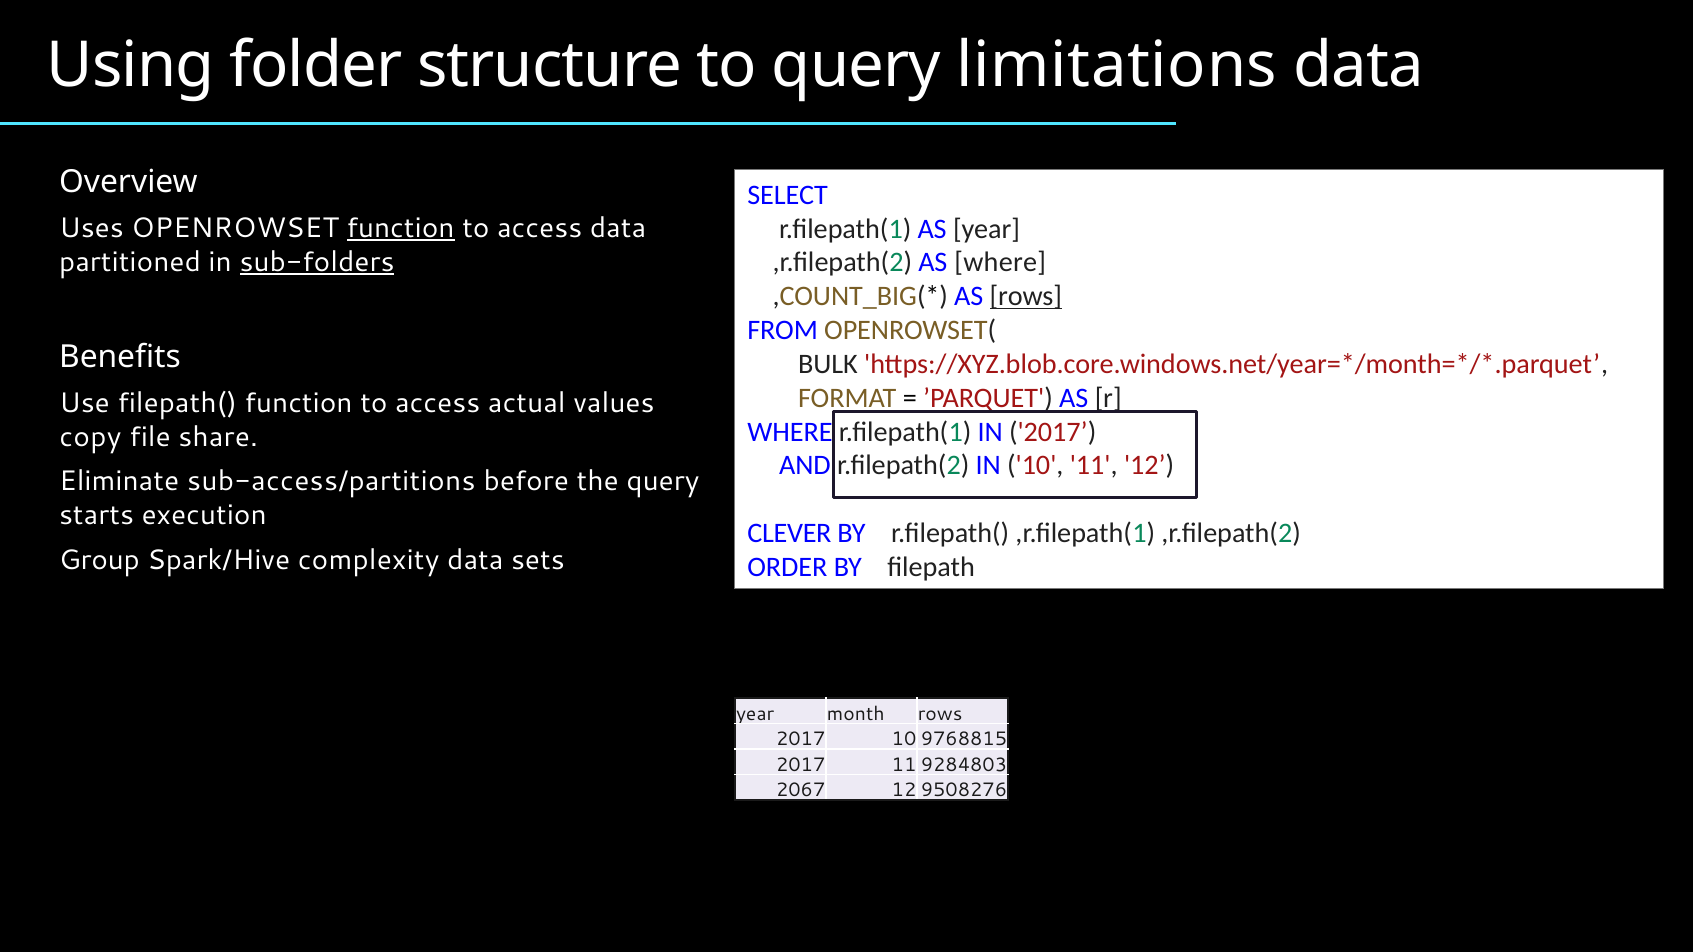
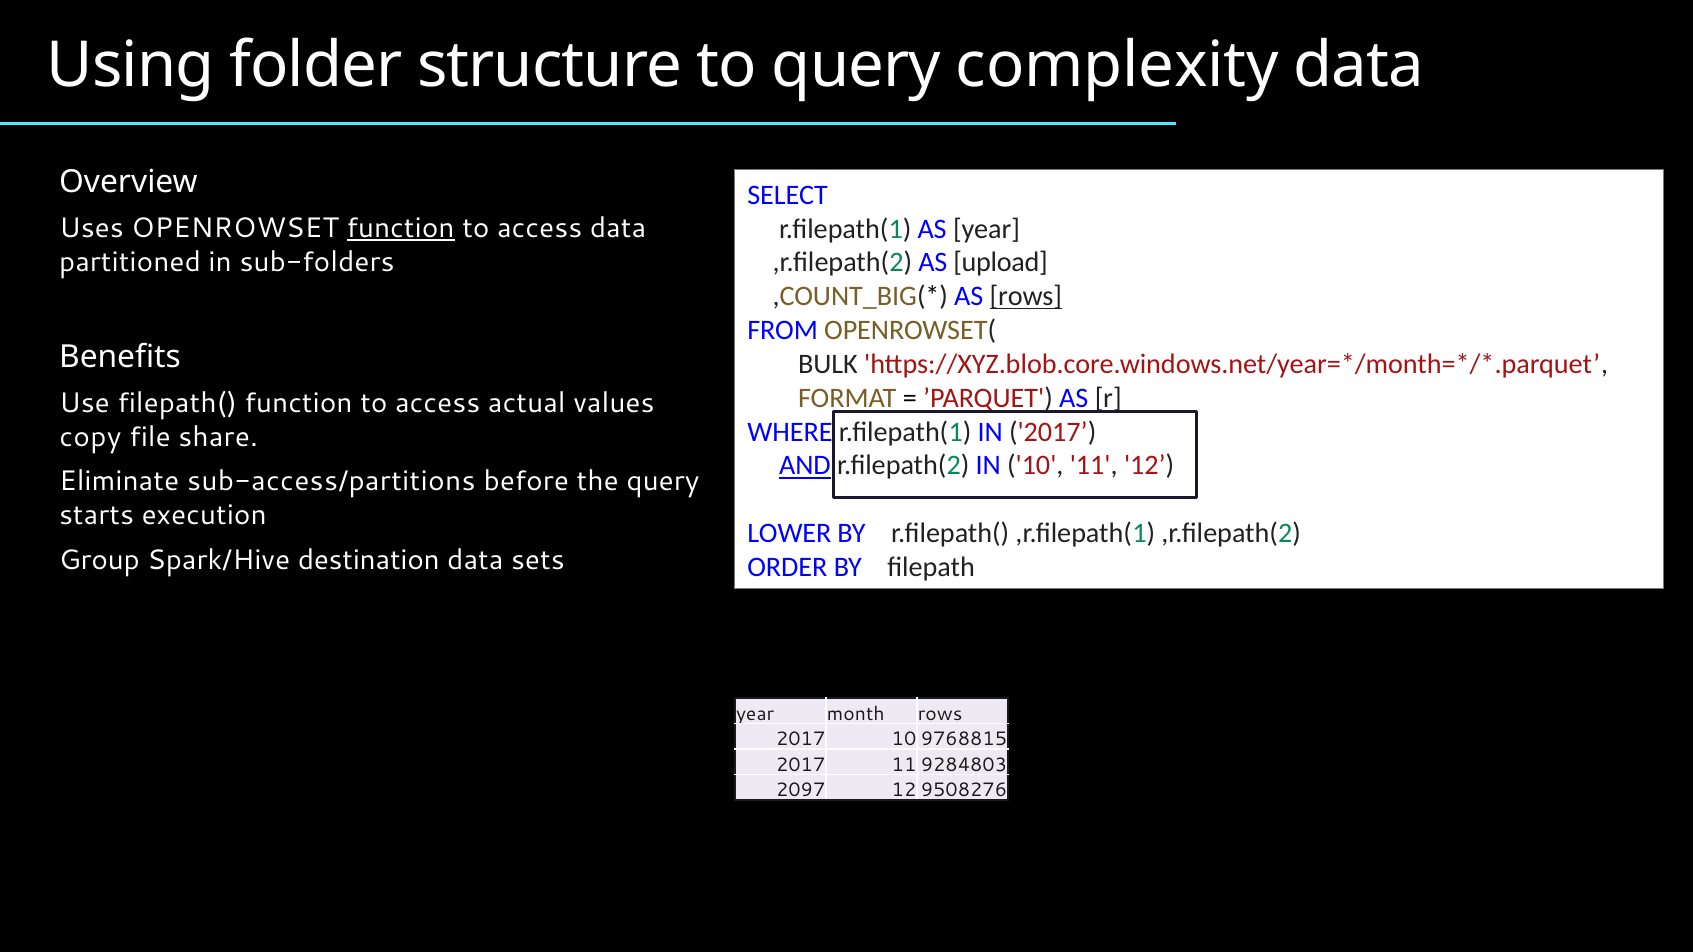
limitations: limitations -> complexity
sub-folders underline: present -> none
AS where: where -> upload
AND underline: none -> present
CLEVER: CLEVER -> LOWER
complexity: complexity -> destination
2067: 2067 -> 2097
